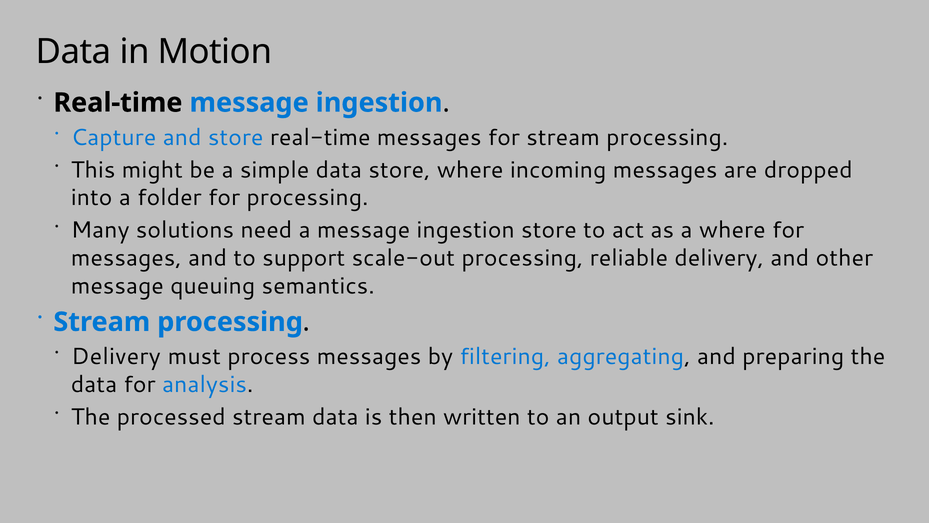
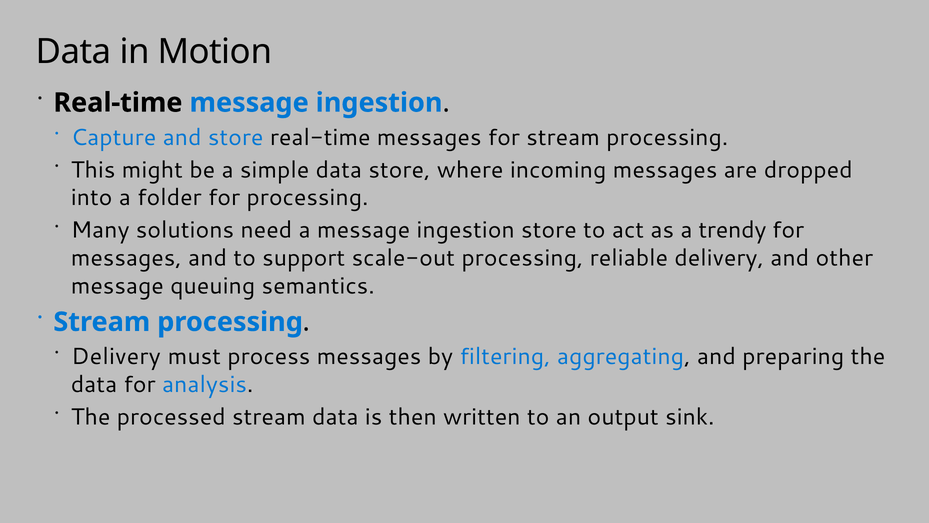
a where: where -> trendy
